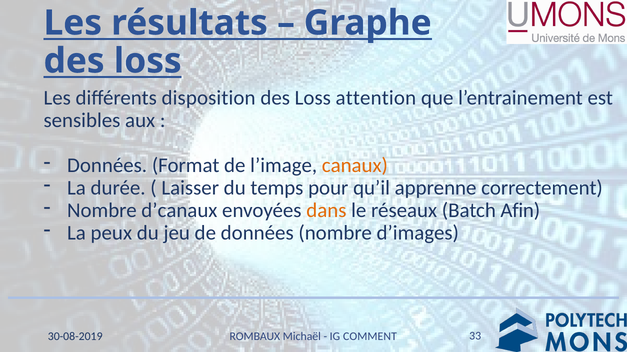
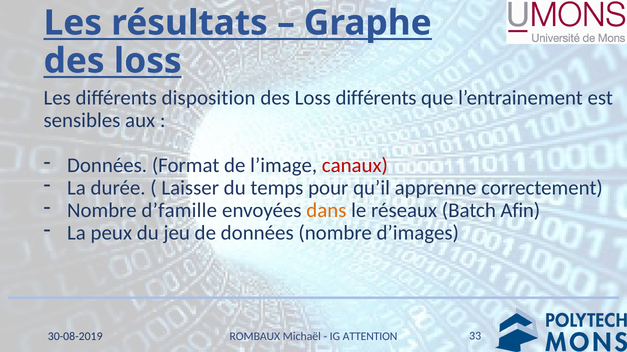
Loss attention: attention -> différents
canaux colour: orange -> red
d’canaux: d’canaux -> d’famille
COMMENT: COMMENT -> ATTENTION
